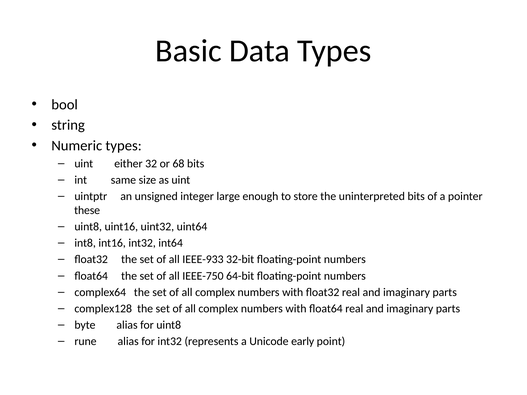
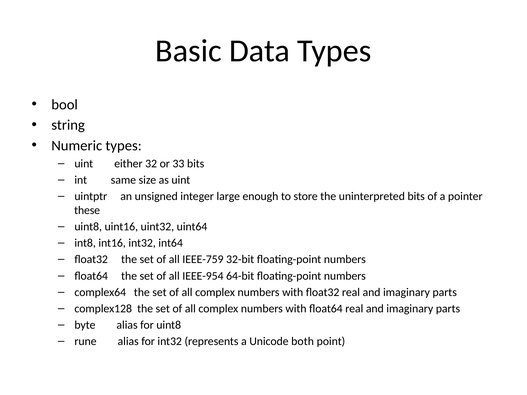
68: 68 -> 33
IEEE-933: IEEE-933 -> IEEE-759
IEEE-750: IEEE-750 -> IEEE-954
early: early -> both
